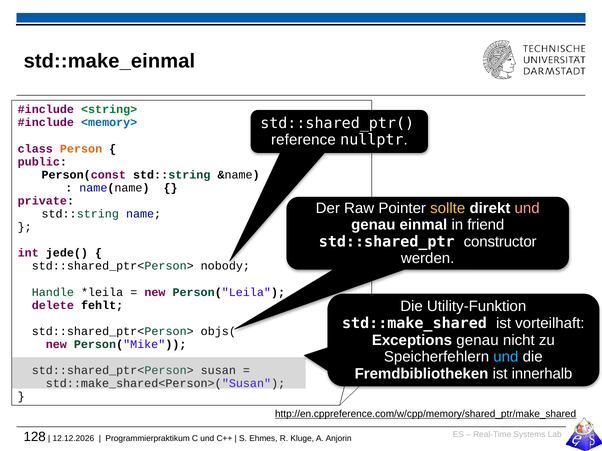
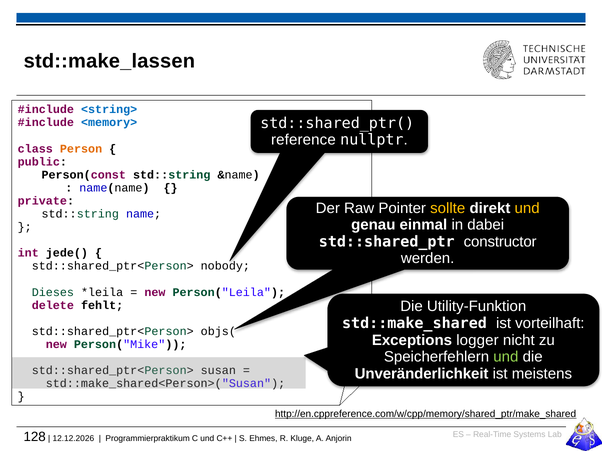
std::make_einmal: std::make_einmal -> std::make_lassen
<string> colour: green -> blue
und at (527, 208) colour: pink -> yellow
friend: friend -> dabei
Handle: Handle -> Dieses
Exceptions genau: genau -> logger
und at (506, 357) colour: light blue -> light green
Fremdbibliotheken: Fremdbibliotheken -> Unveränderlichkeit
innerhalb: innerhalb -> meistens
